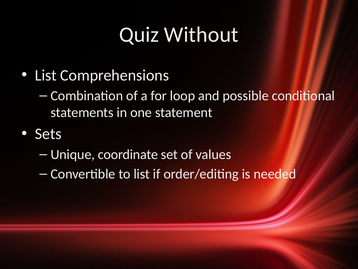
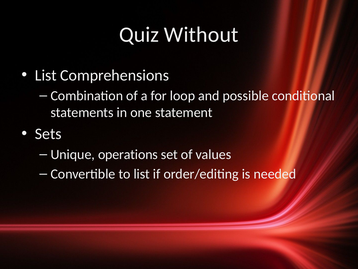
coordinate: coordinate -> operations
